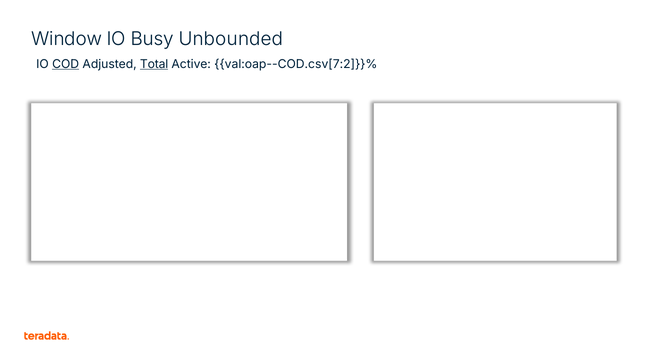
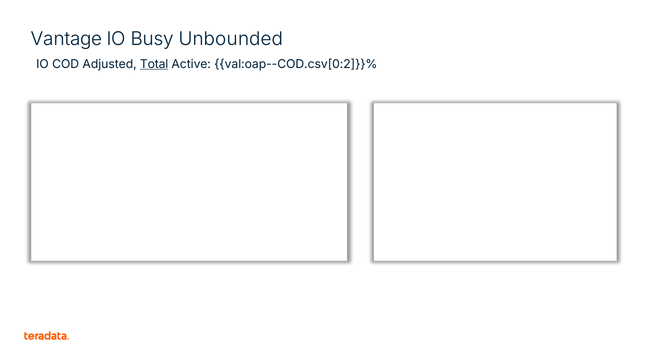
Window: Window -> Vantage
COD underline: present -> none
val:oap--COD.csv[7:2]}}%: val:oap--COD.csv[7:2]}}% -> val:oap--COD.csv[0:2]}}%
